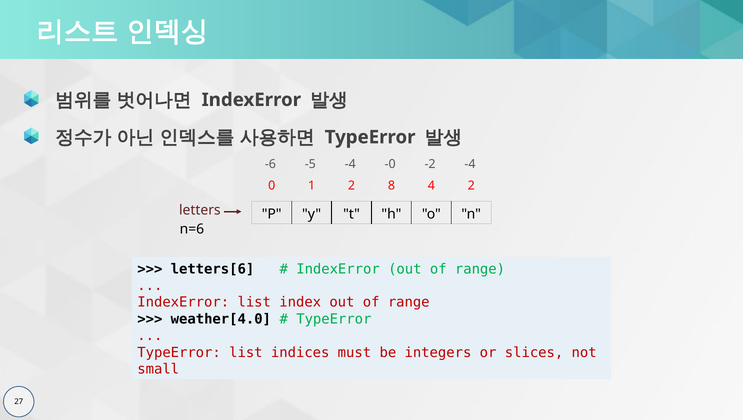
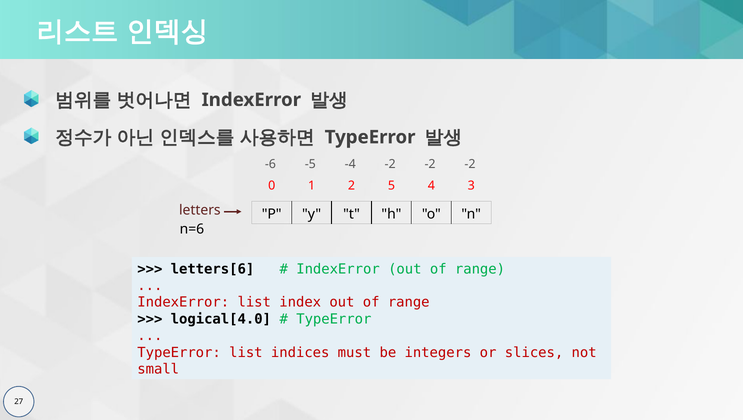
-4 -0: -0 -> -2
-4 at (470, 164): -4 -> -2
8: 8 -> 5
4 2: 2 -> 3
weather[4.0: weather[4.0 -> logical[4.0
